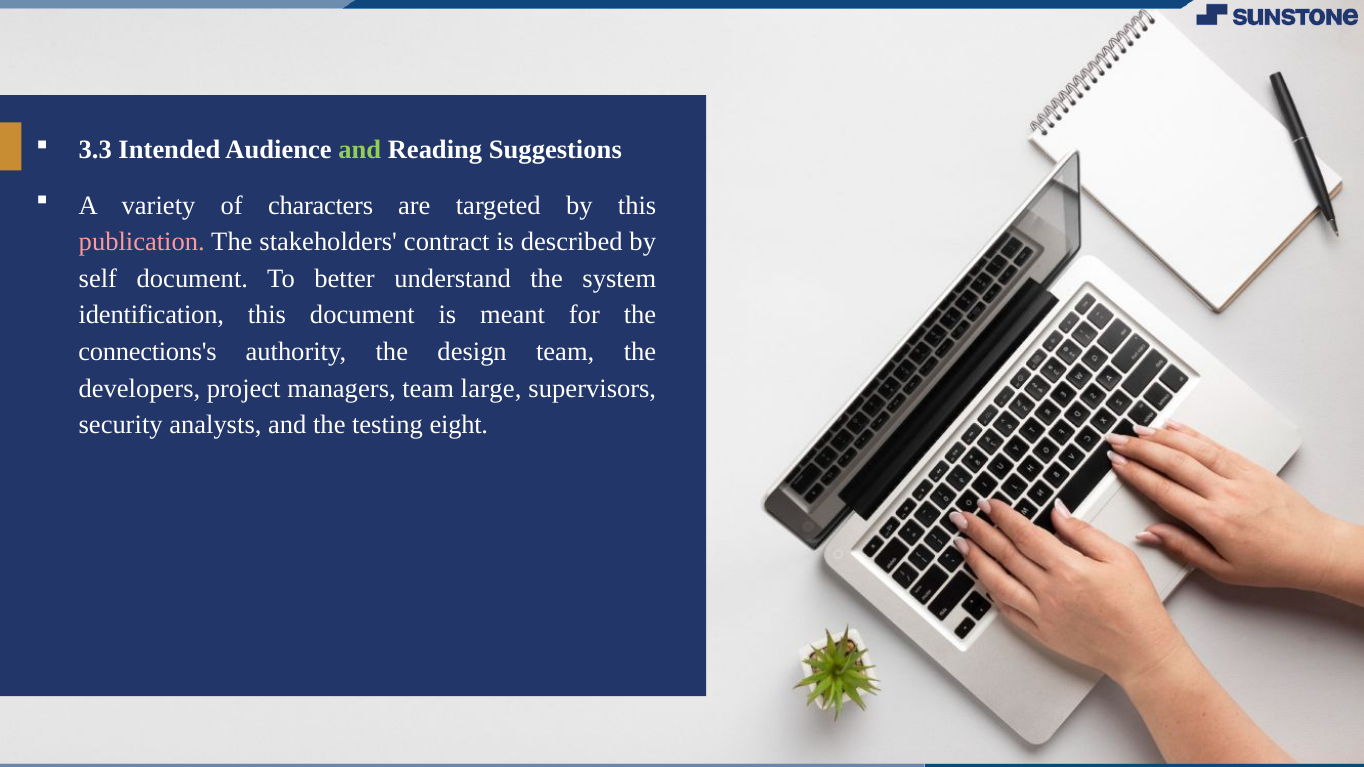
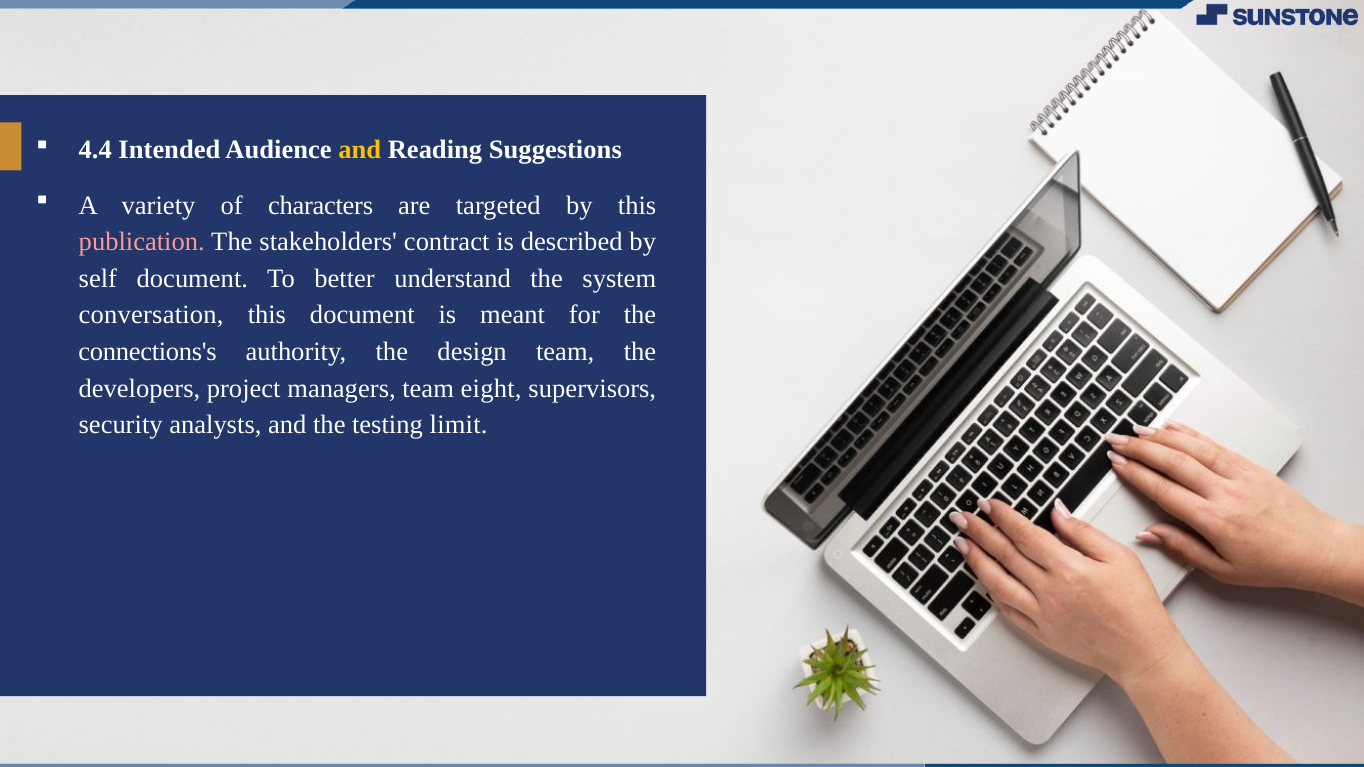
3.3: 3.3 -> 4.4
and at (360, 150) colour: light green -> yellow
identification: identification -> conversation
large: large -> eight
eight: eight -> limit
